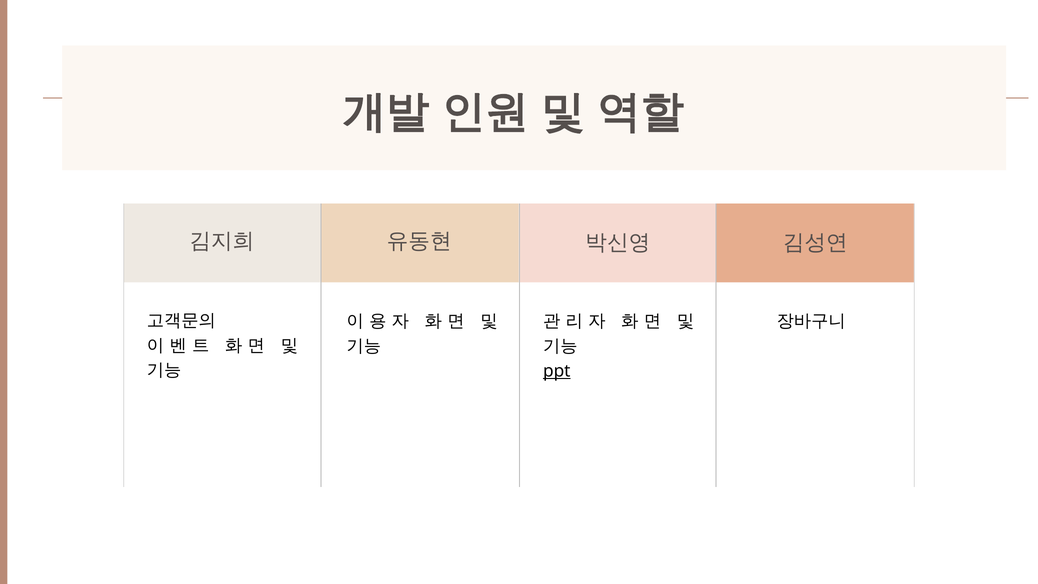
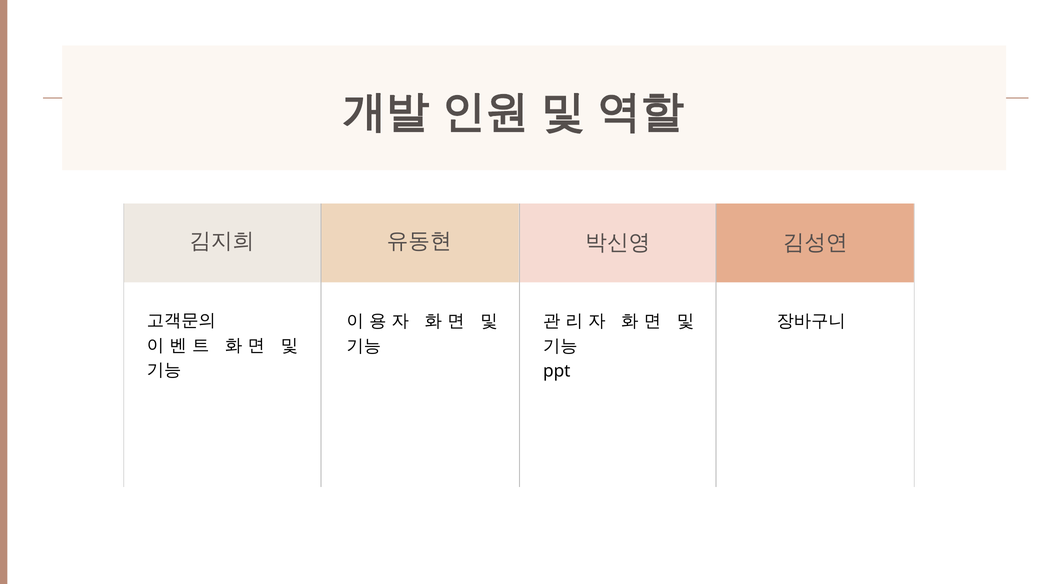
ppt underline: present -> none
